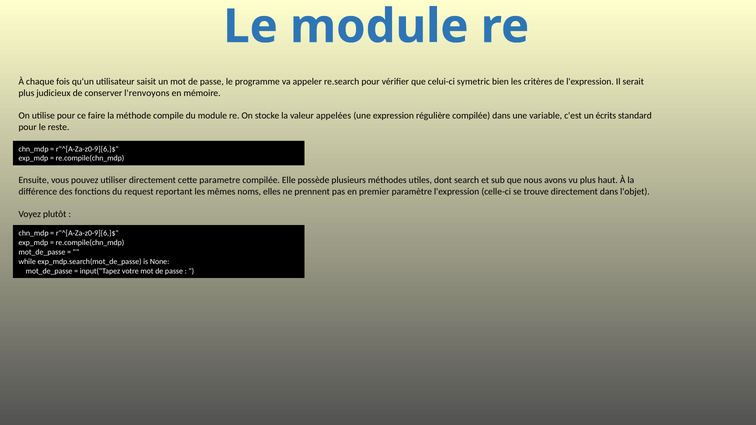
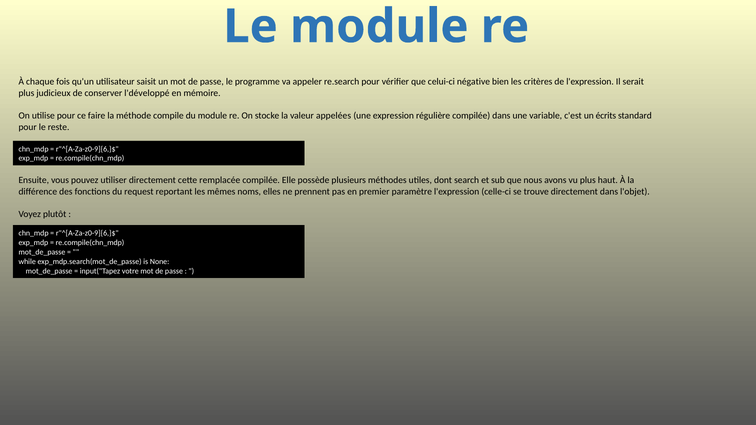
symetric: symetric -> négative
l'renvoyons: l'renvoyons -> l'développé
parametre: parametre -> remplacée
